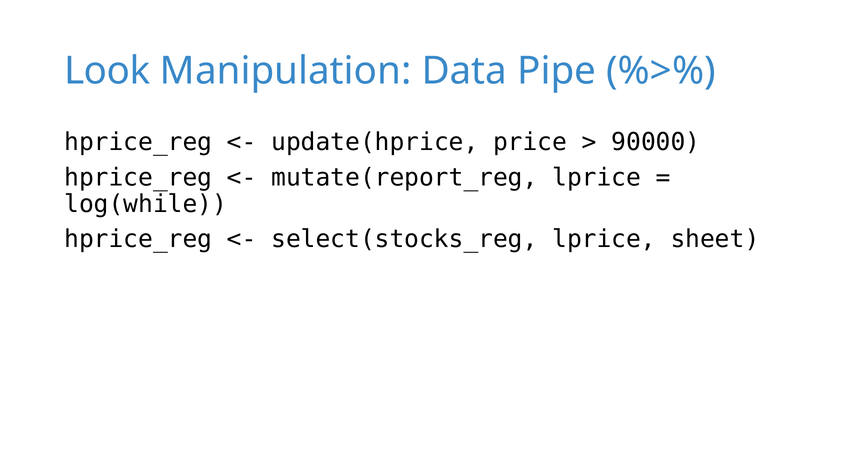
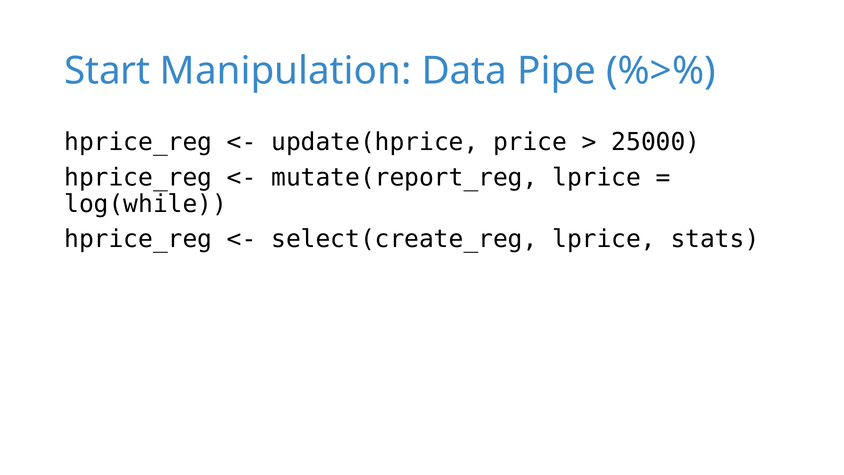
Look: Look -> Start
90000: 90000 -> 25000
select(stocks_reg: select(stocks_reg -> select(create_reg
sheet: sheet -> stats
